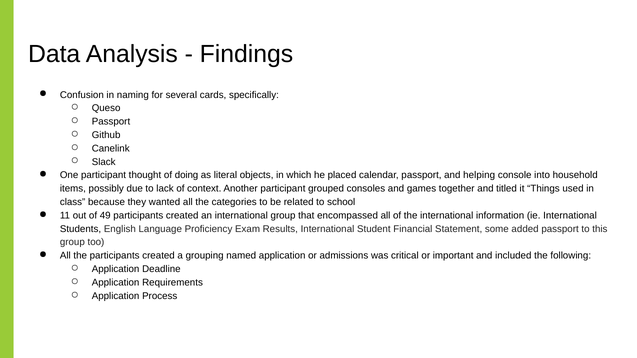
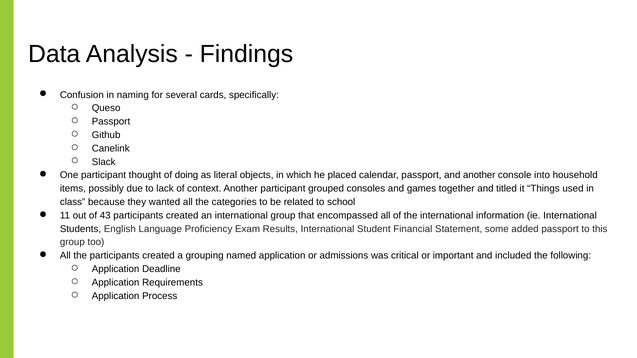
and helping: helping -> another
49: 49 -> 43
